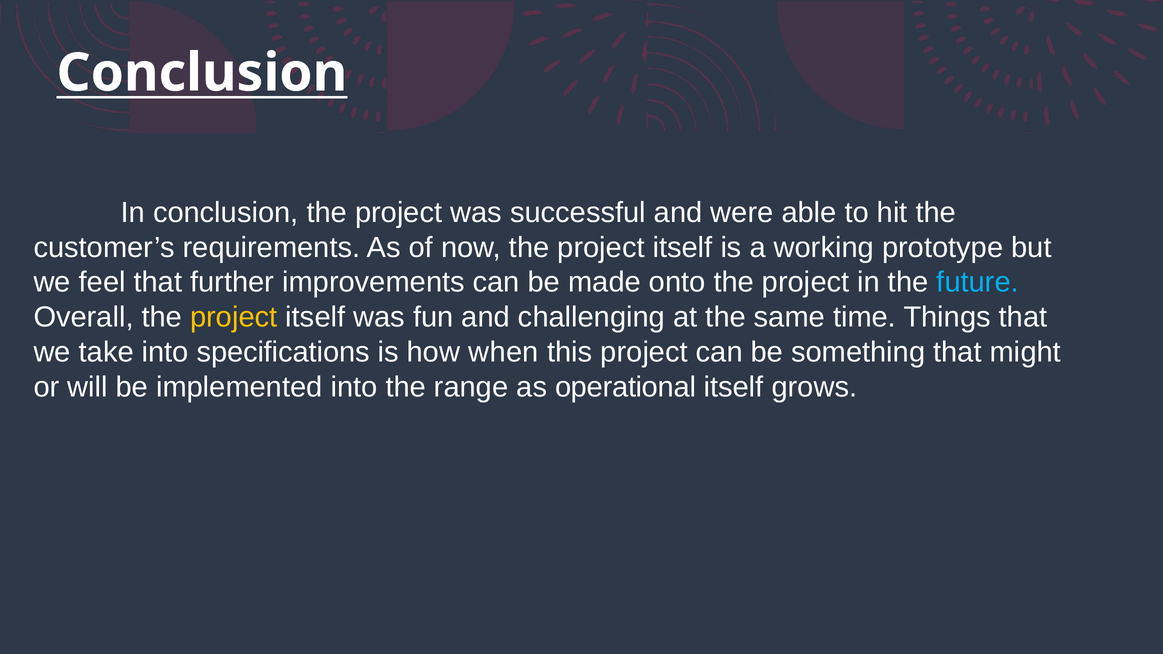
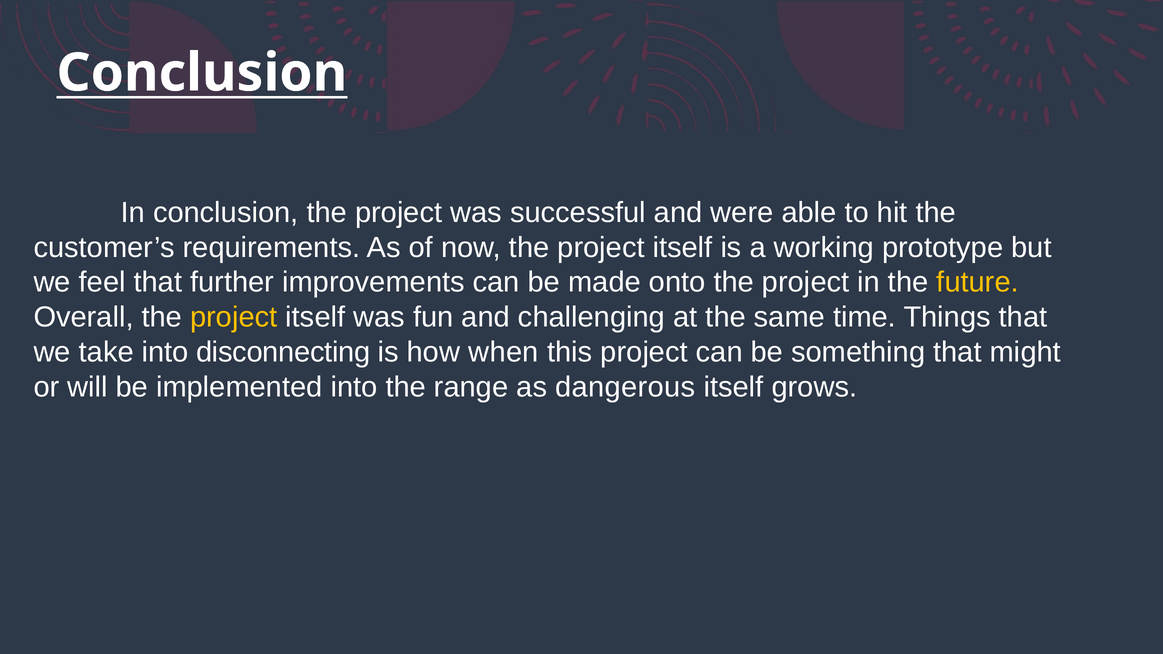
future colour: light blue -> yellow
specifications: specifications -> disconnecting
operational: operational -> dangerous
